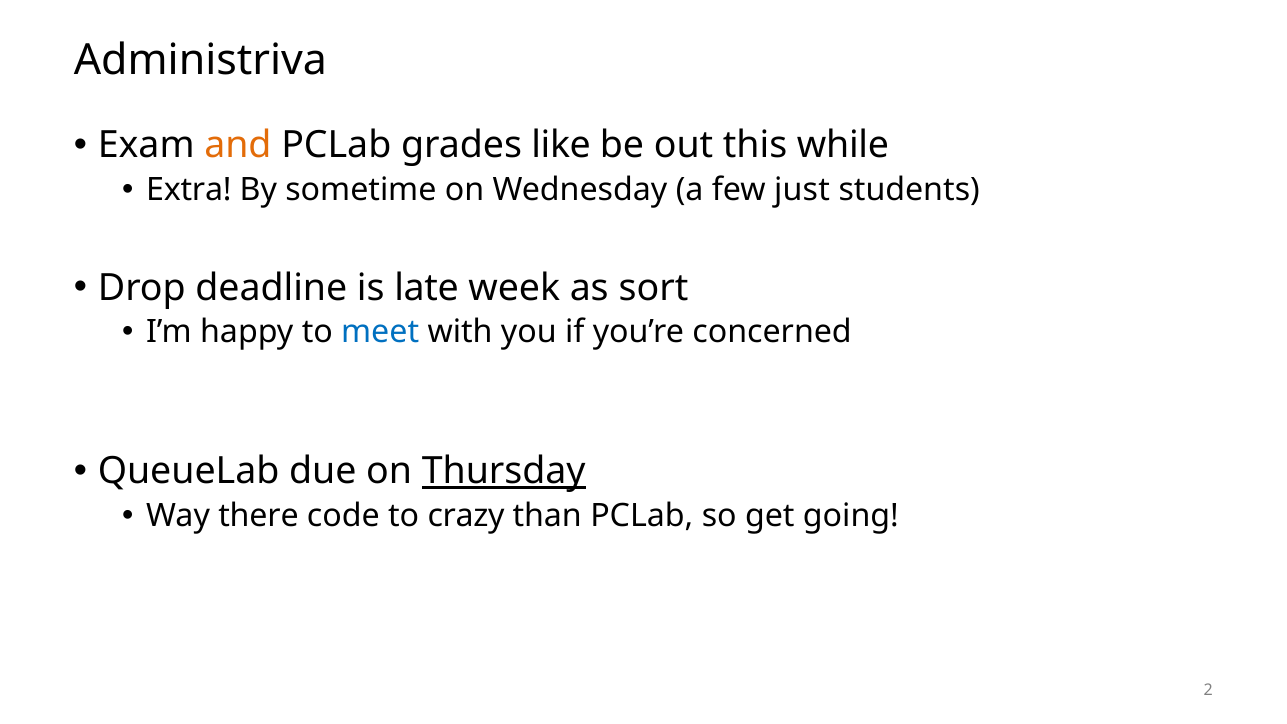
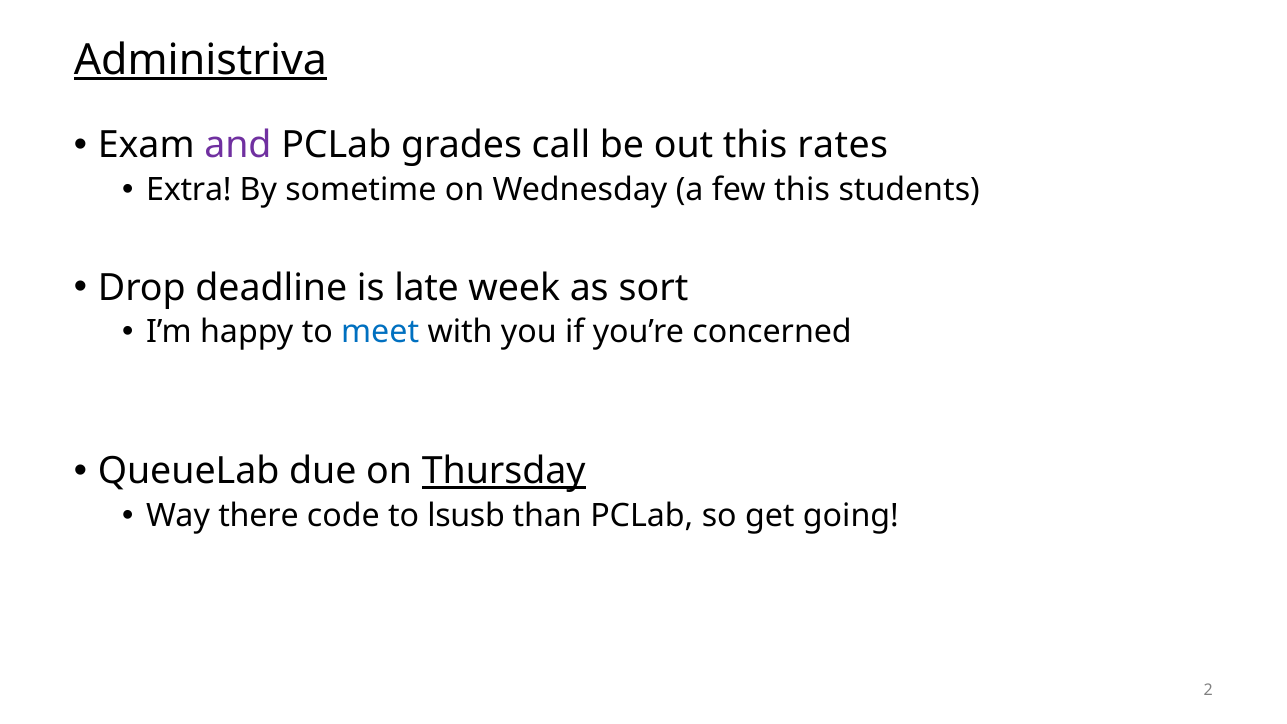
Administriva underline: none -> present
and colour: orange -> purple
like: like -> call
while: while -> rates
few just: just -> this
crazy: crazy -> lsusb
